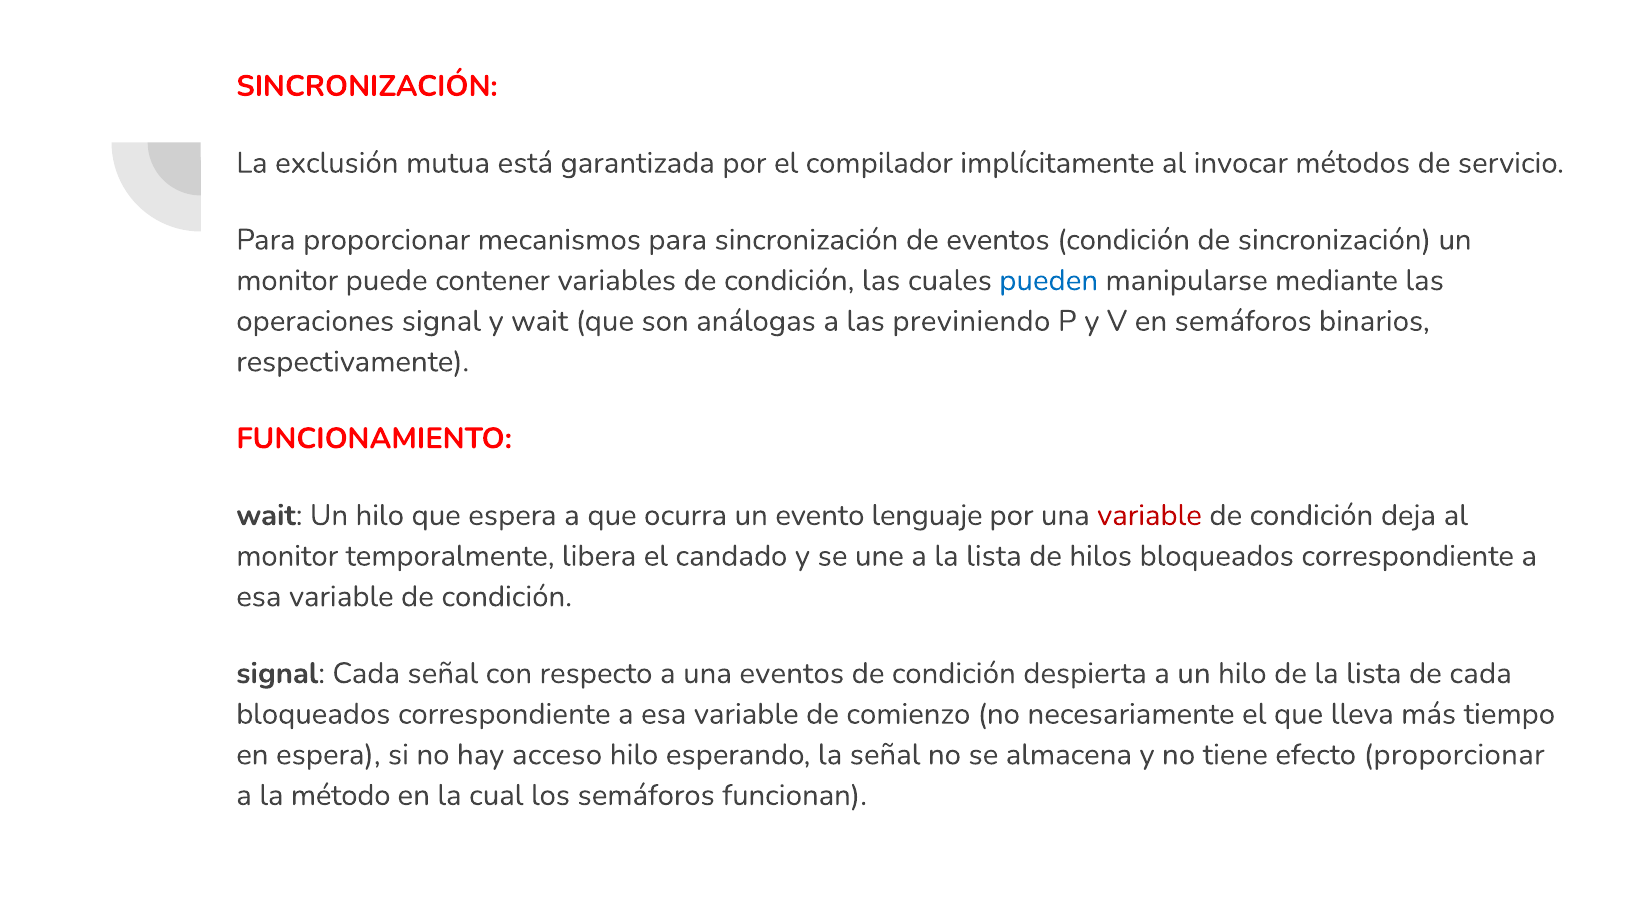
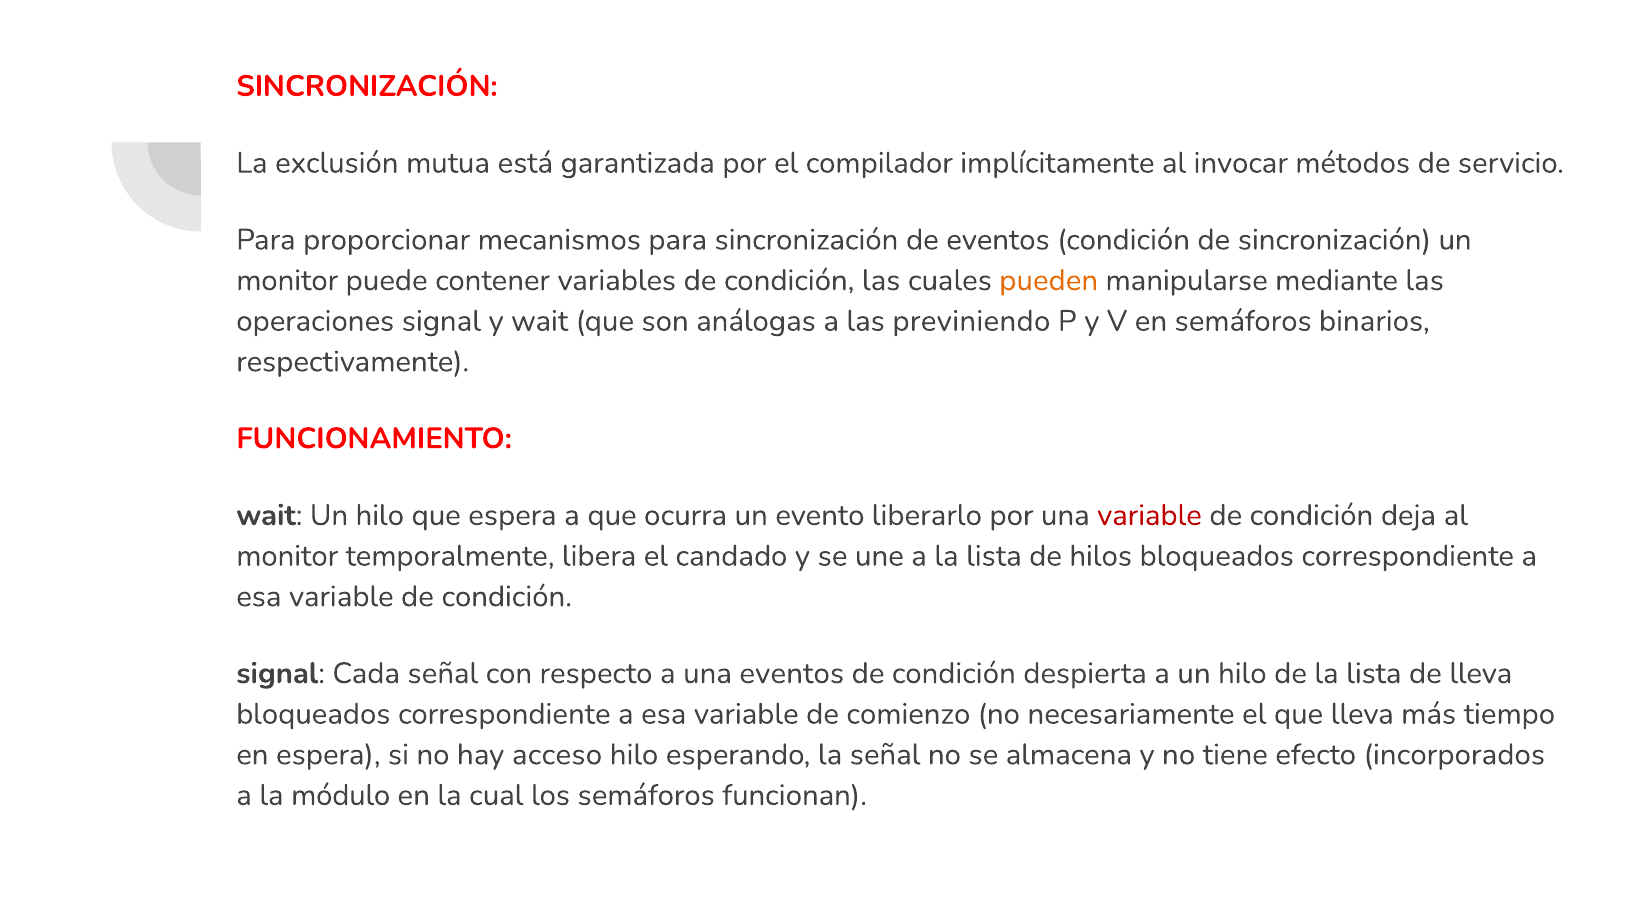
pueden colour: blue -> orange
lenguaje: lenguaje -> liberarlo
de cada: cada -> lleva
efecto proporcionar: proporcionar -> incorporados
método: método -> módulo
